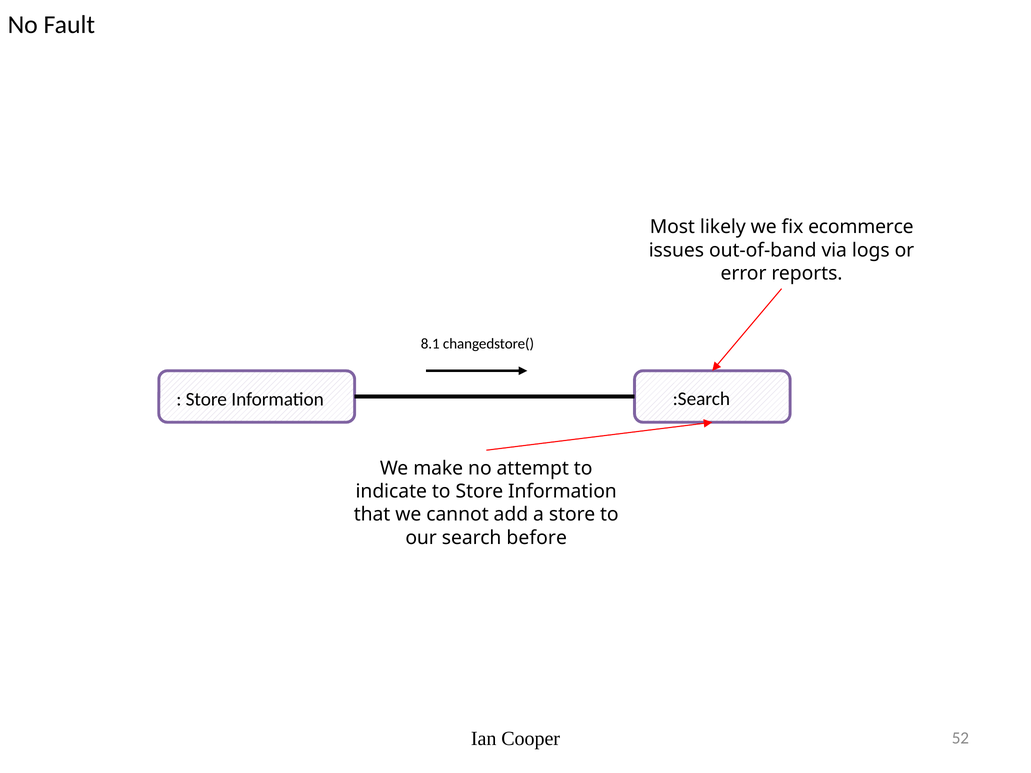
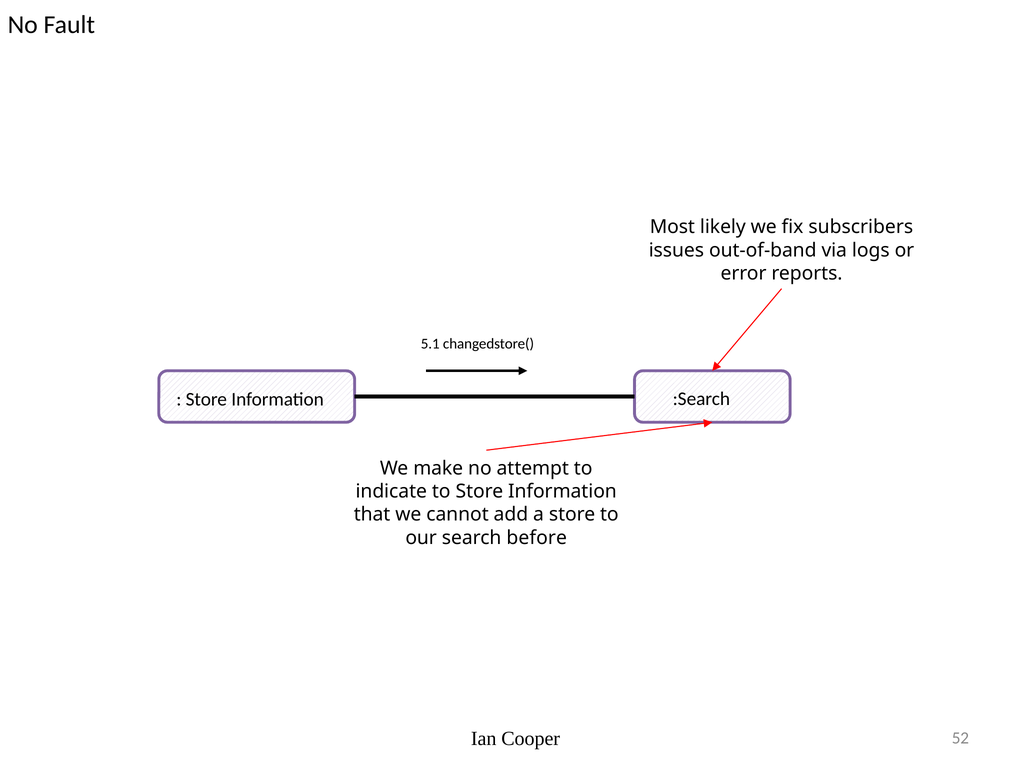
ecommerce: ecommerce -> subscribers
8.1: 8.1 -> 5.1
